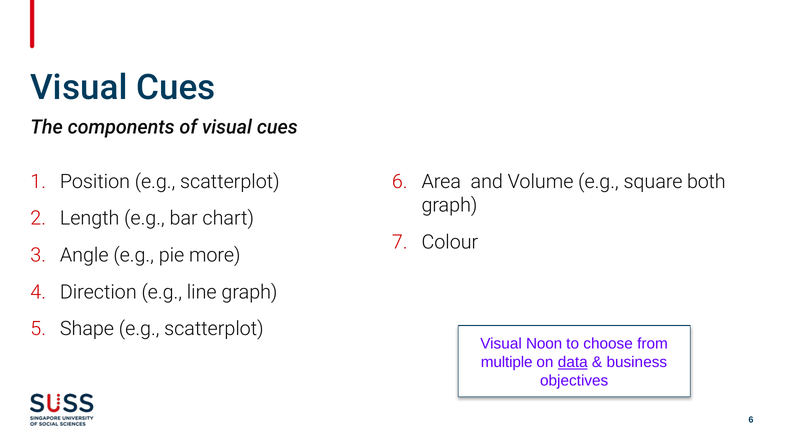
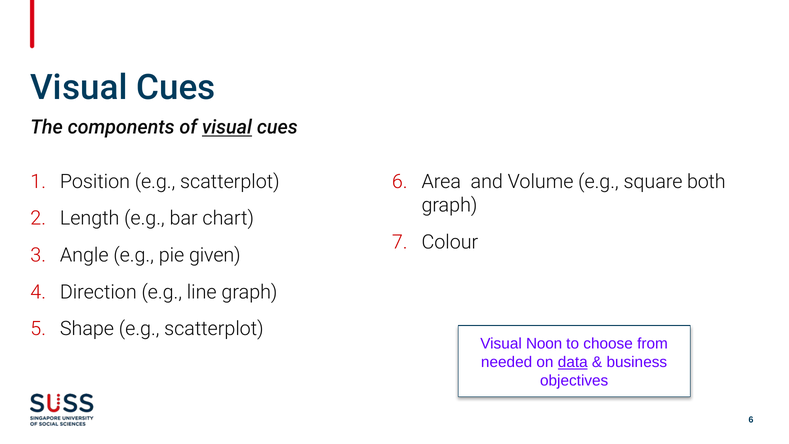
visual at (227, 127) underline: none -> present
more: more -> given
multiple: multiple -> needed
